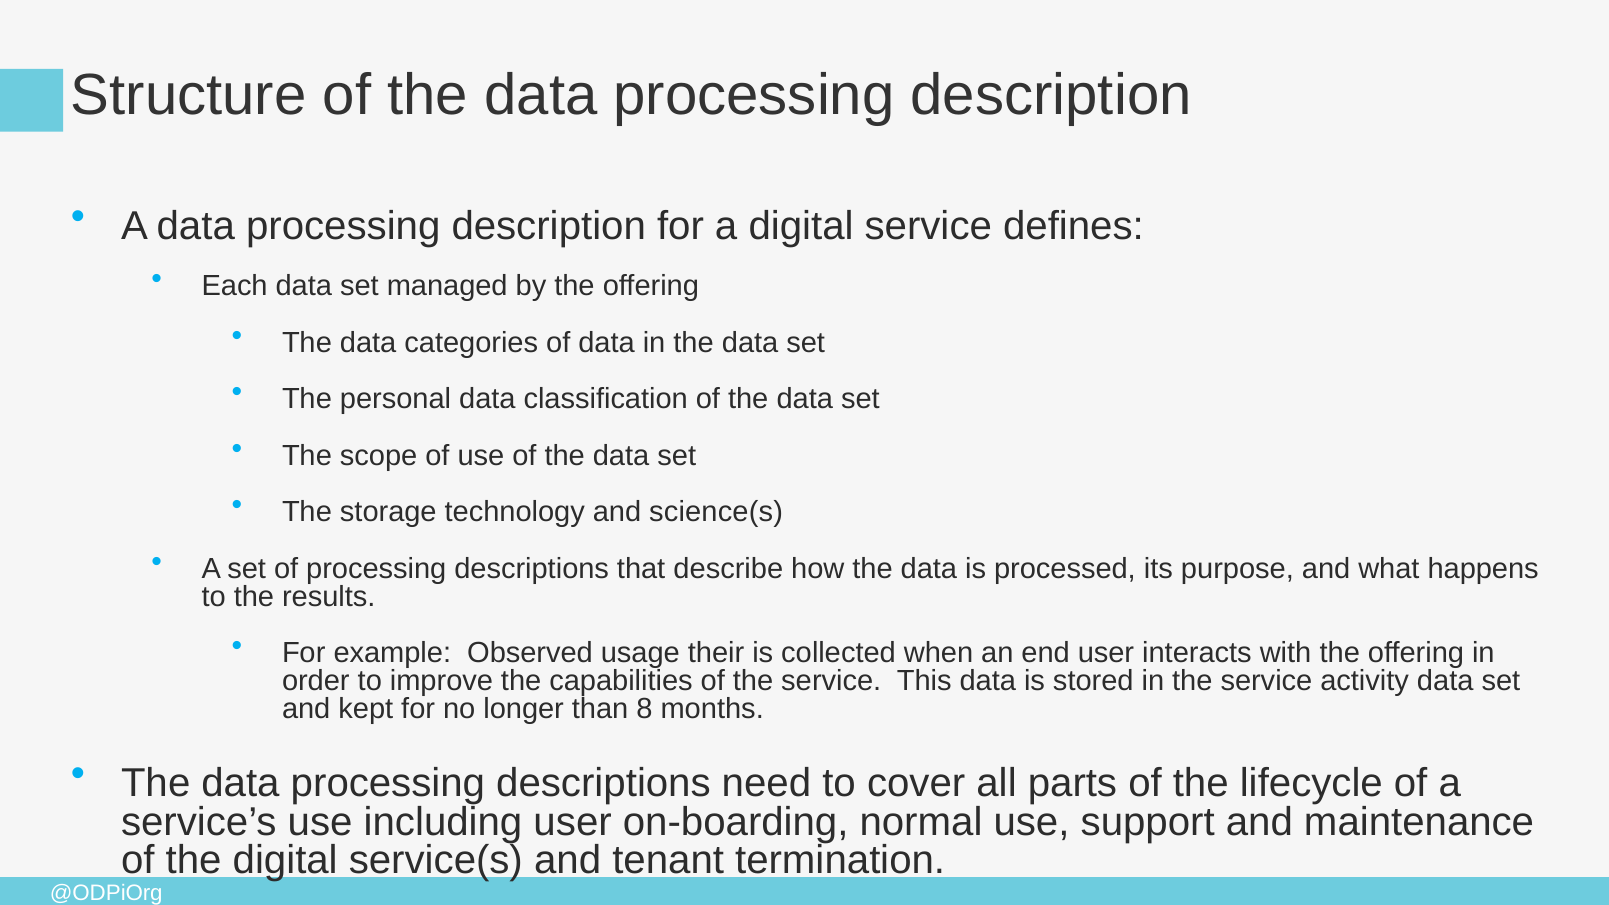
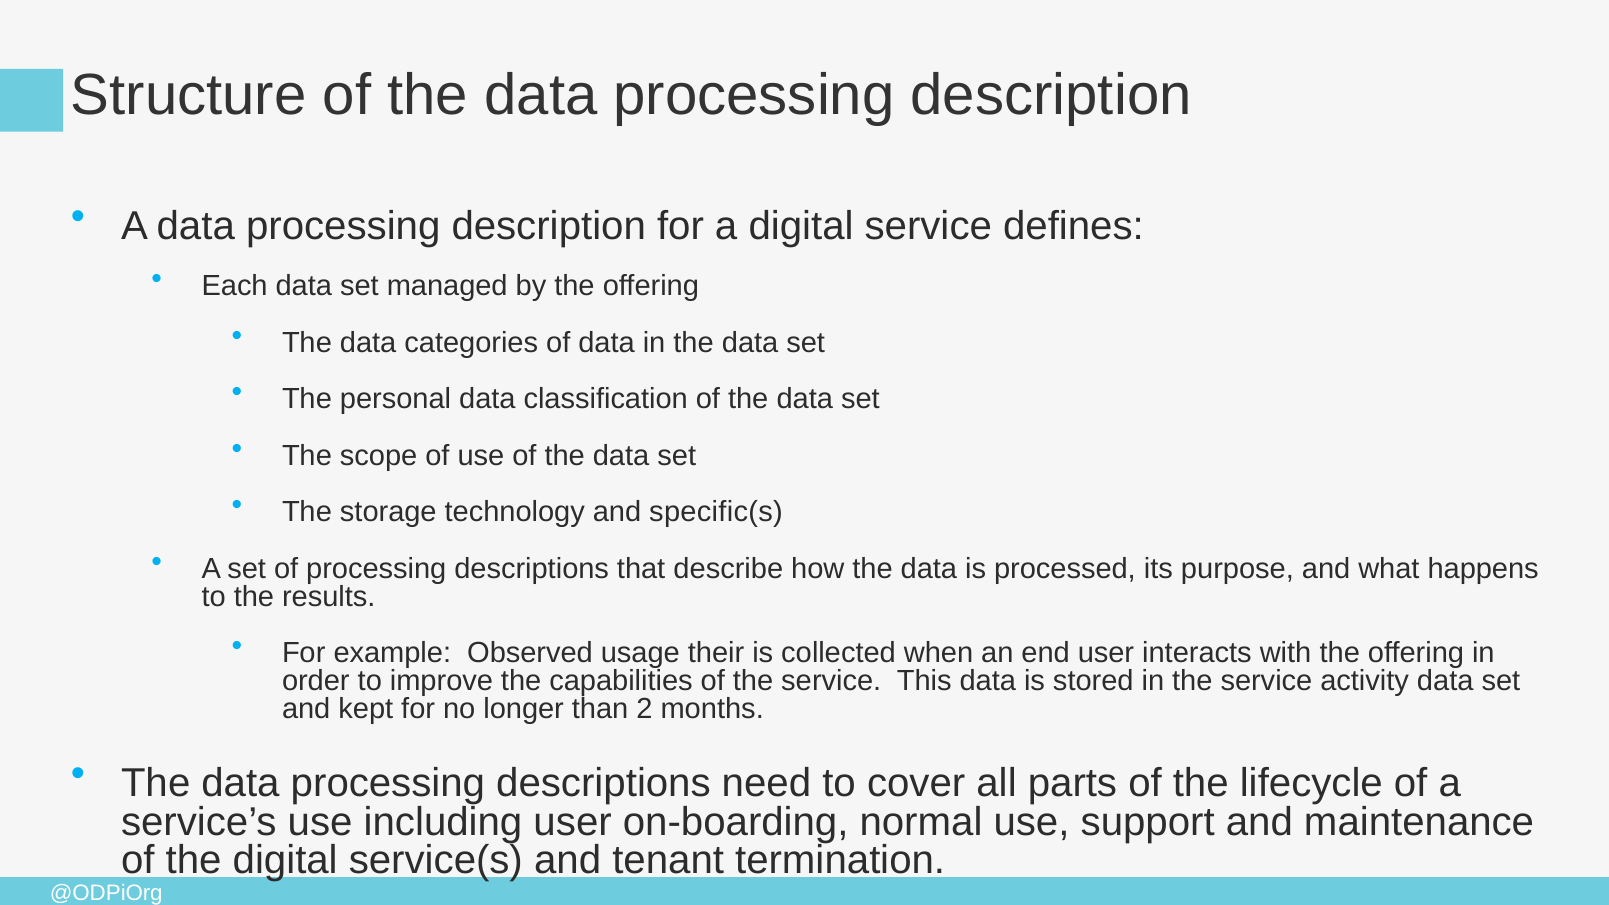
science(s: science(s -> specific(s
8: 8 -> 2
